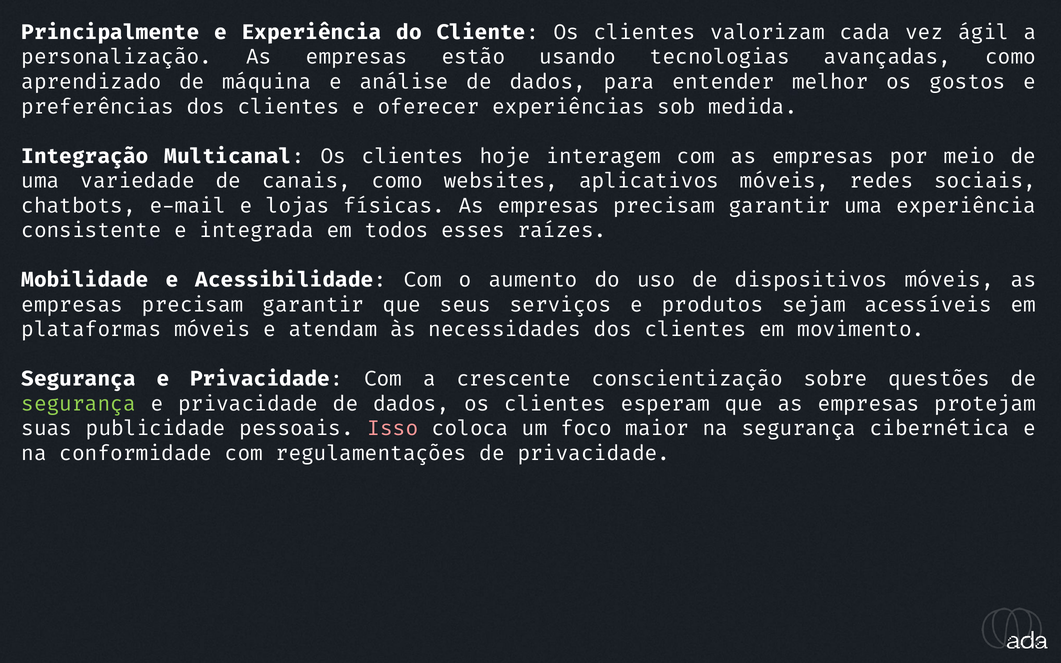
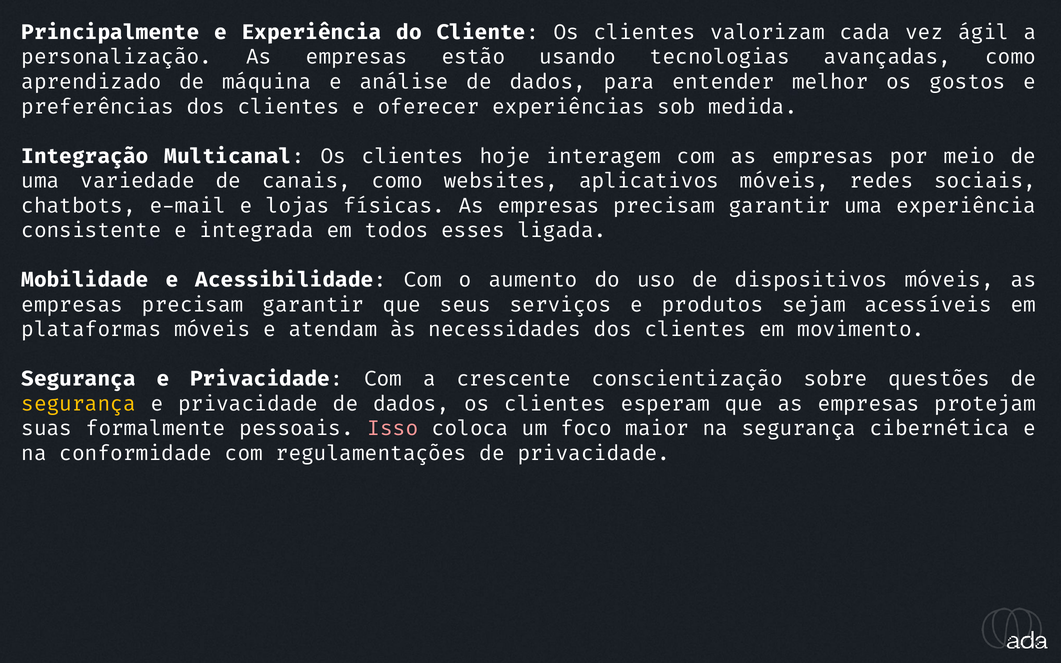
raízes: raízes -> ligada
segurança at (79, 404) colour: light green -> yellow
publicidade: publicidade -> formalmente
